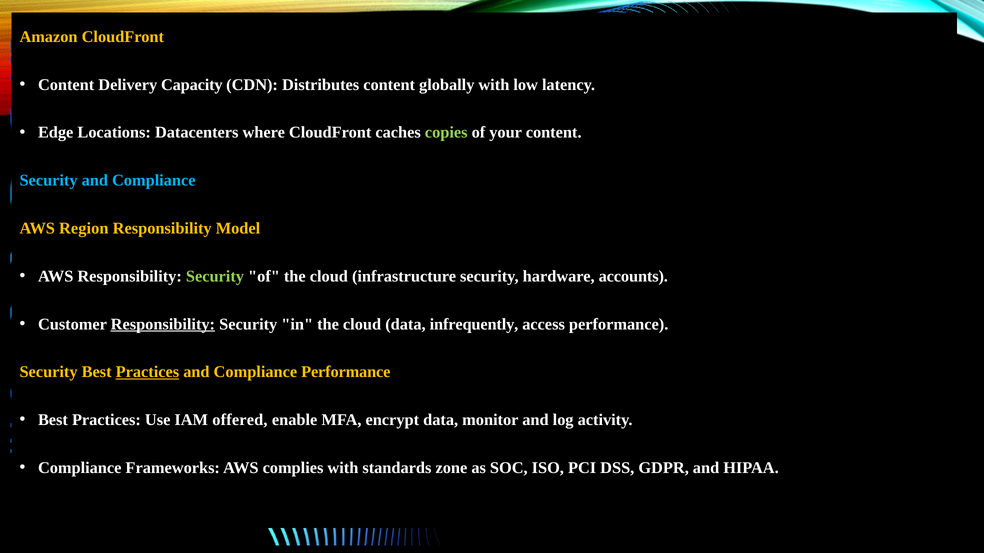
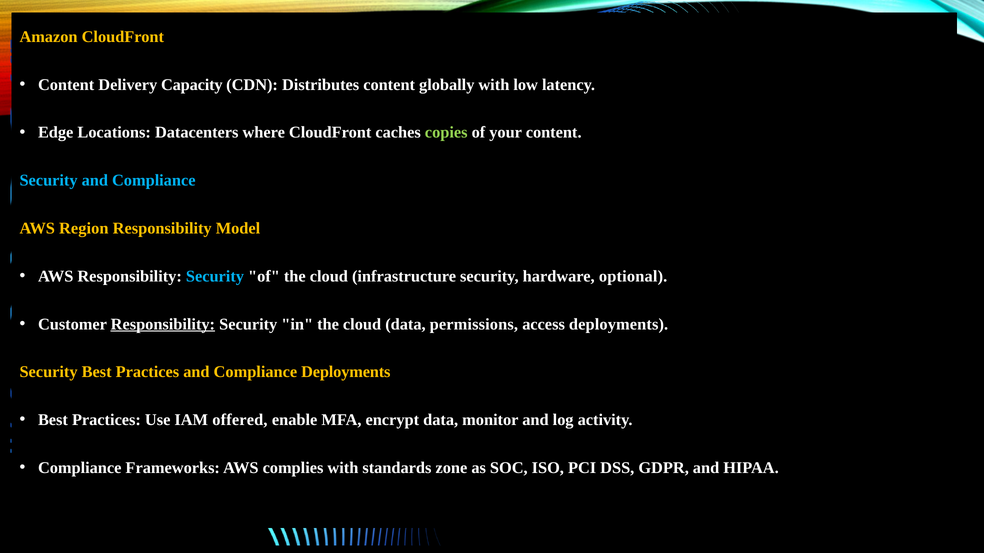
Security at (215, 277) colour: light green -> light blue
accounts: accounts -> optional
infrequently: infrequently -> permissions
access performance: performance -> deployments
Practices at (147, 372) underline: present -> none
Compliance Performance: Performance -> Deployments
